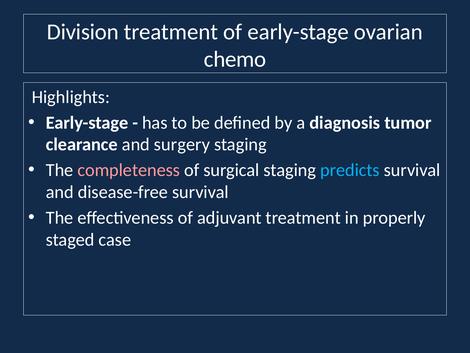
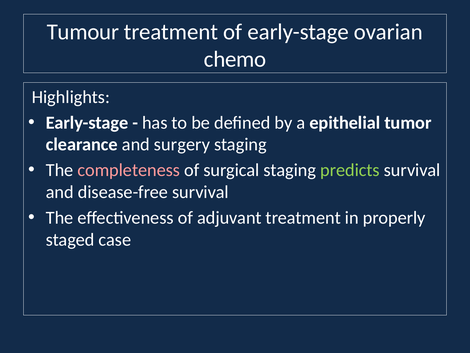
Division: Division -> Tumour
diagnosis: diagnosis -> epithelial
predicts colour: light blue -> light green
